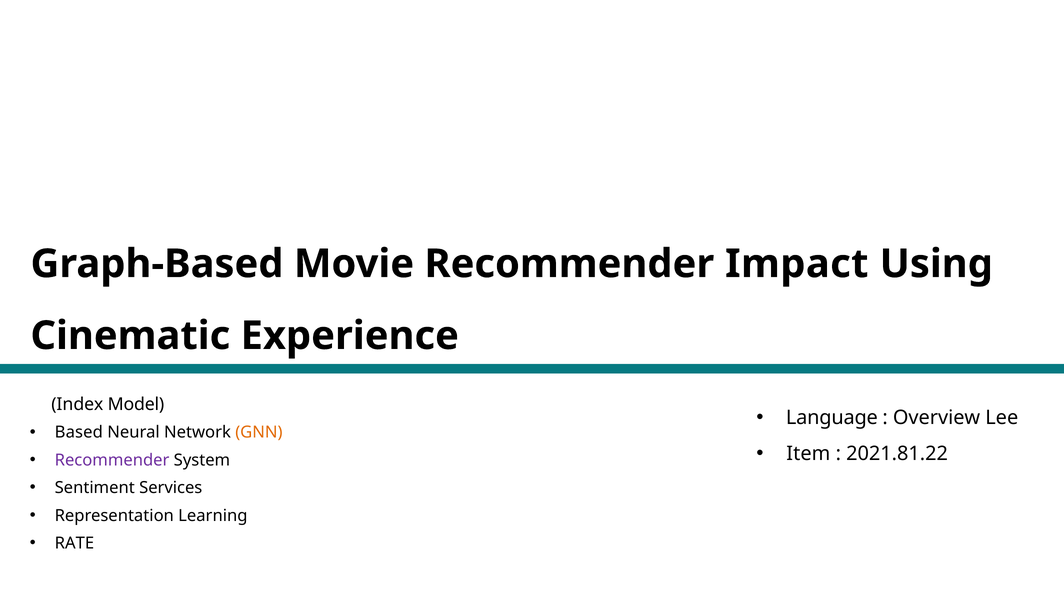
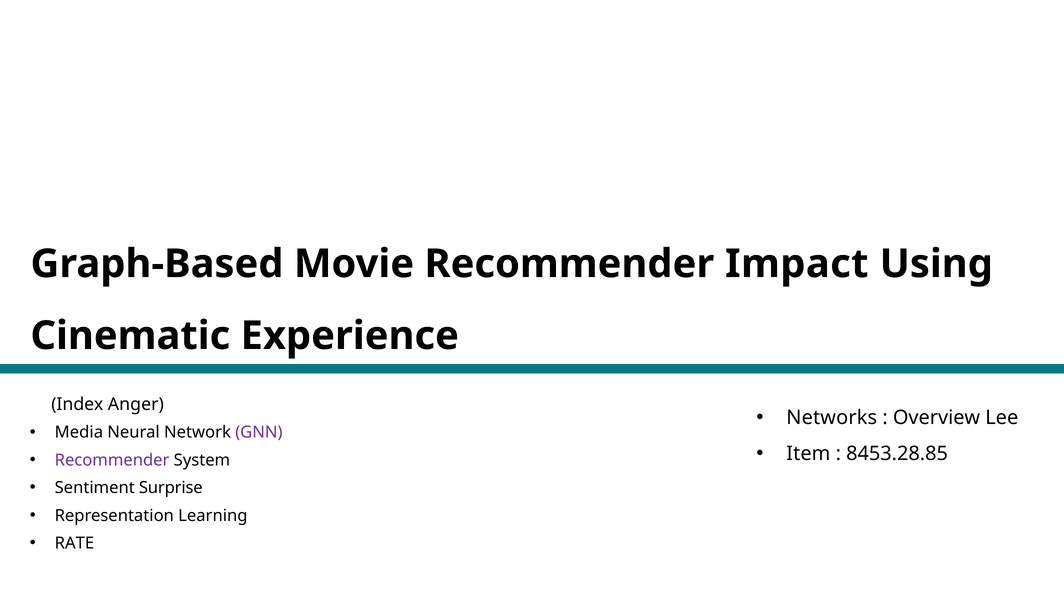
Model: Model -> Anger
Language: Language -> Networks
Based: Based -> Media
GNN colour: orange -> purple
2021.81.22: 2021.81.22 -> 8453.28.85
Services: Services -> Surprise
